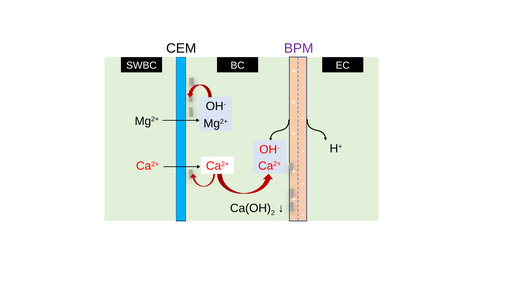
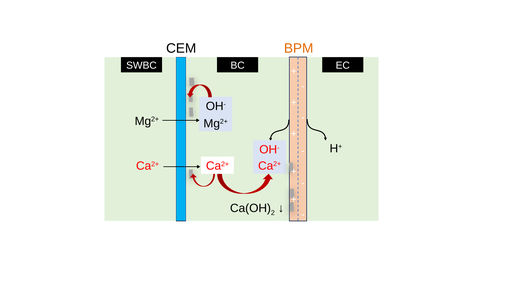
BPM colour: purple -> orange
